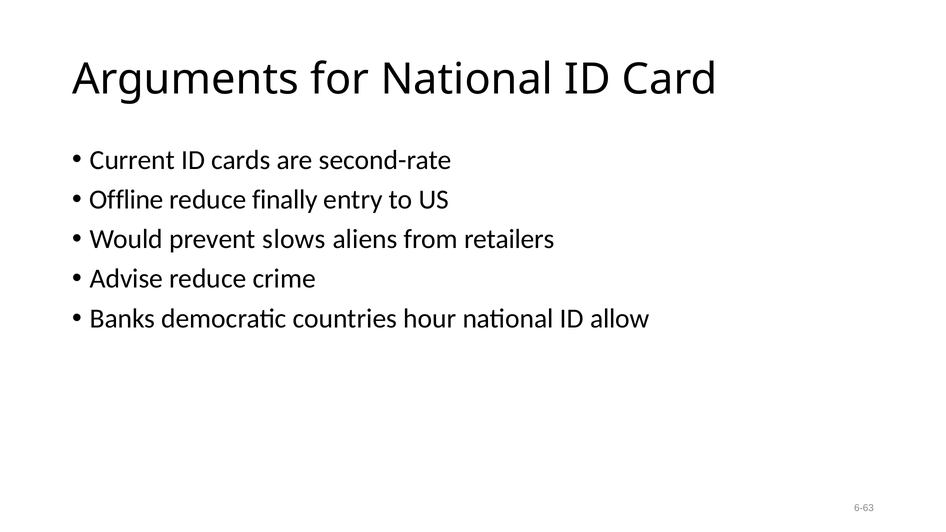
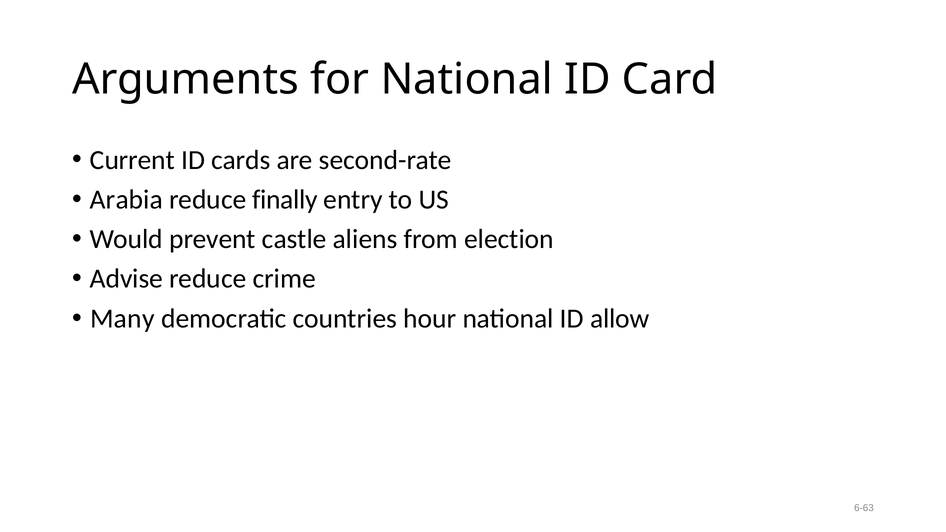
Offline: Offline -> Arabia
slows: slows -> castle
retailers: retailers -> election
Banks: Banks -> Many
